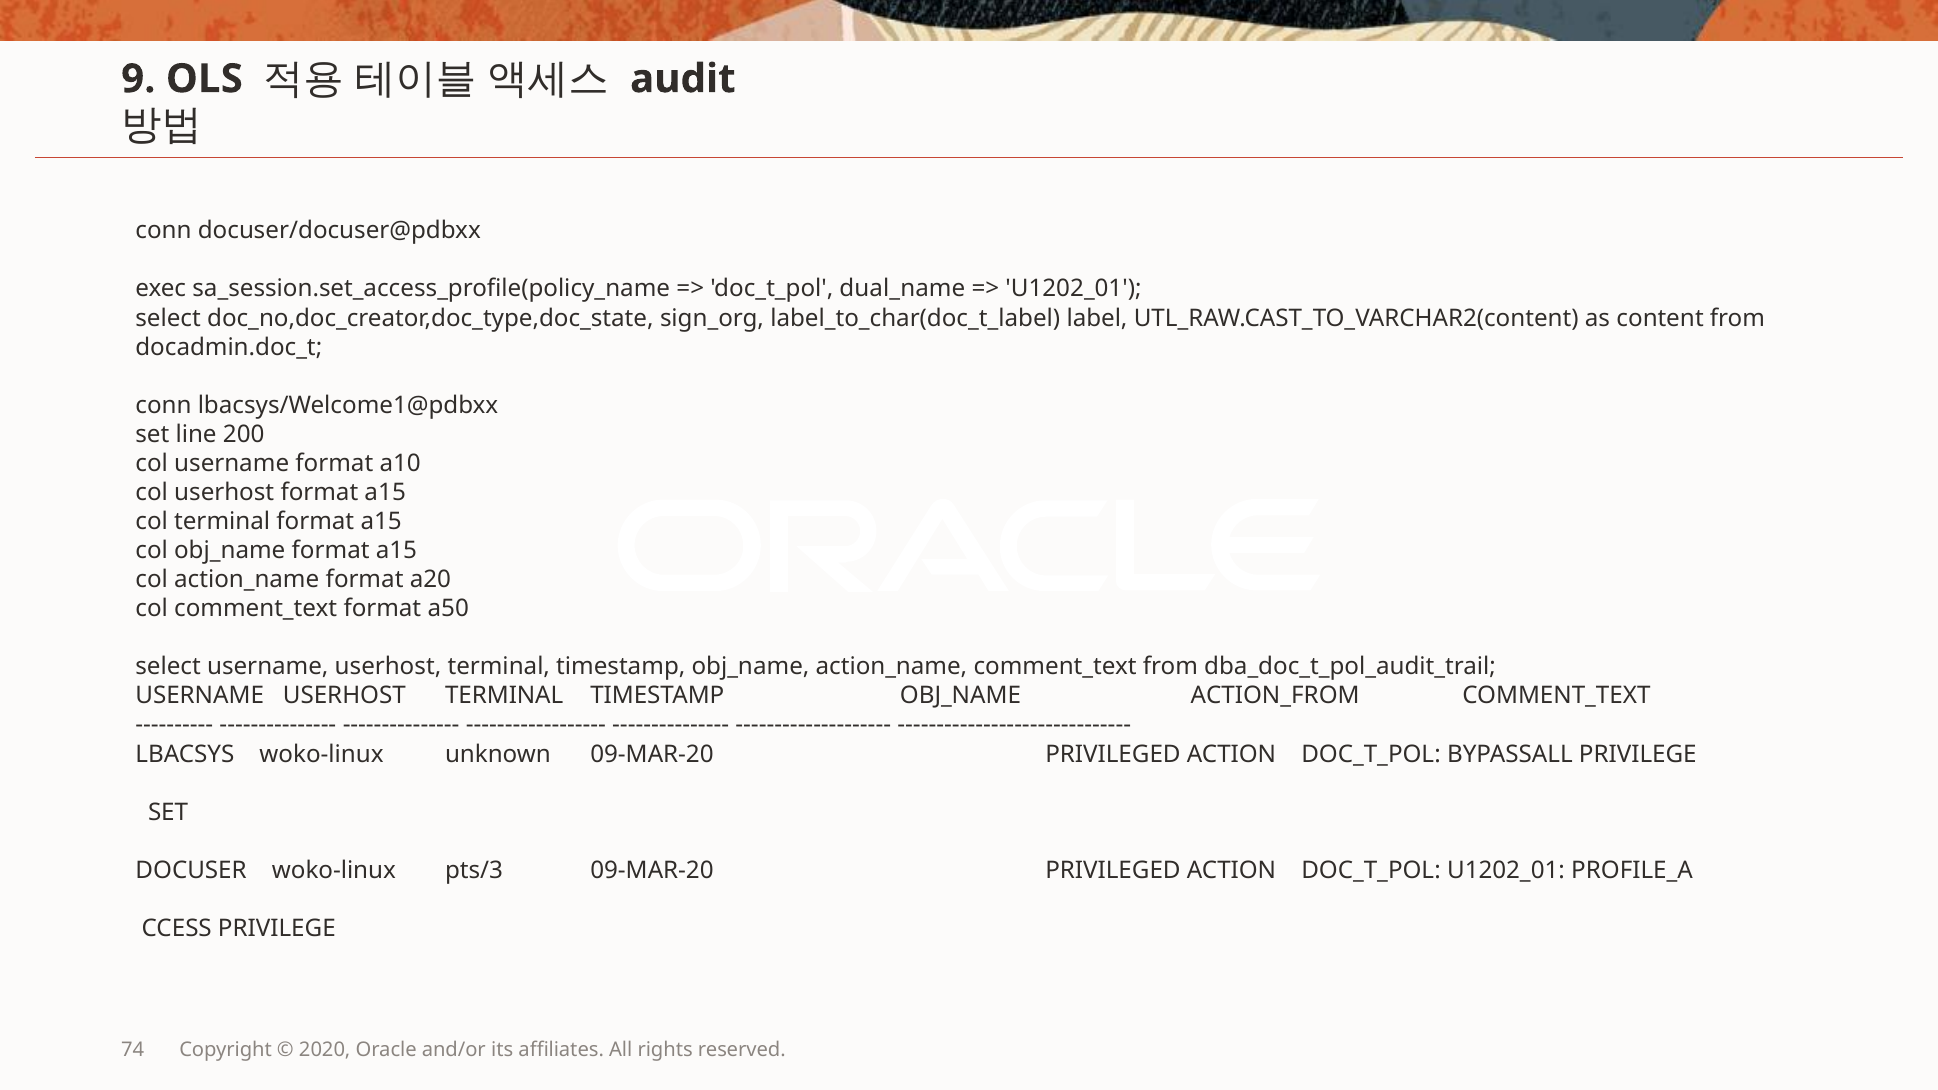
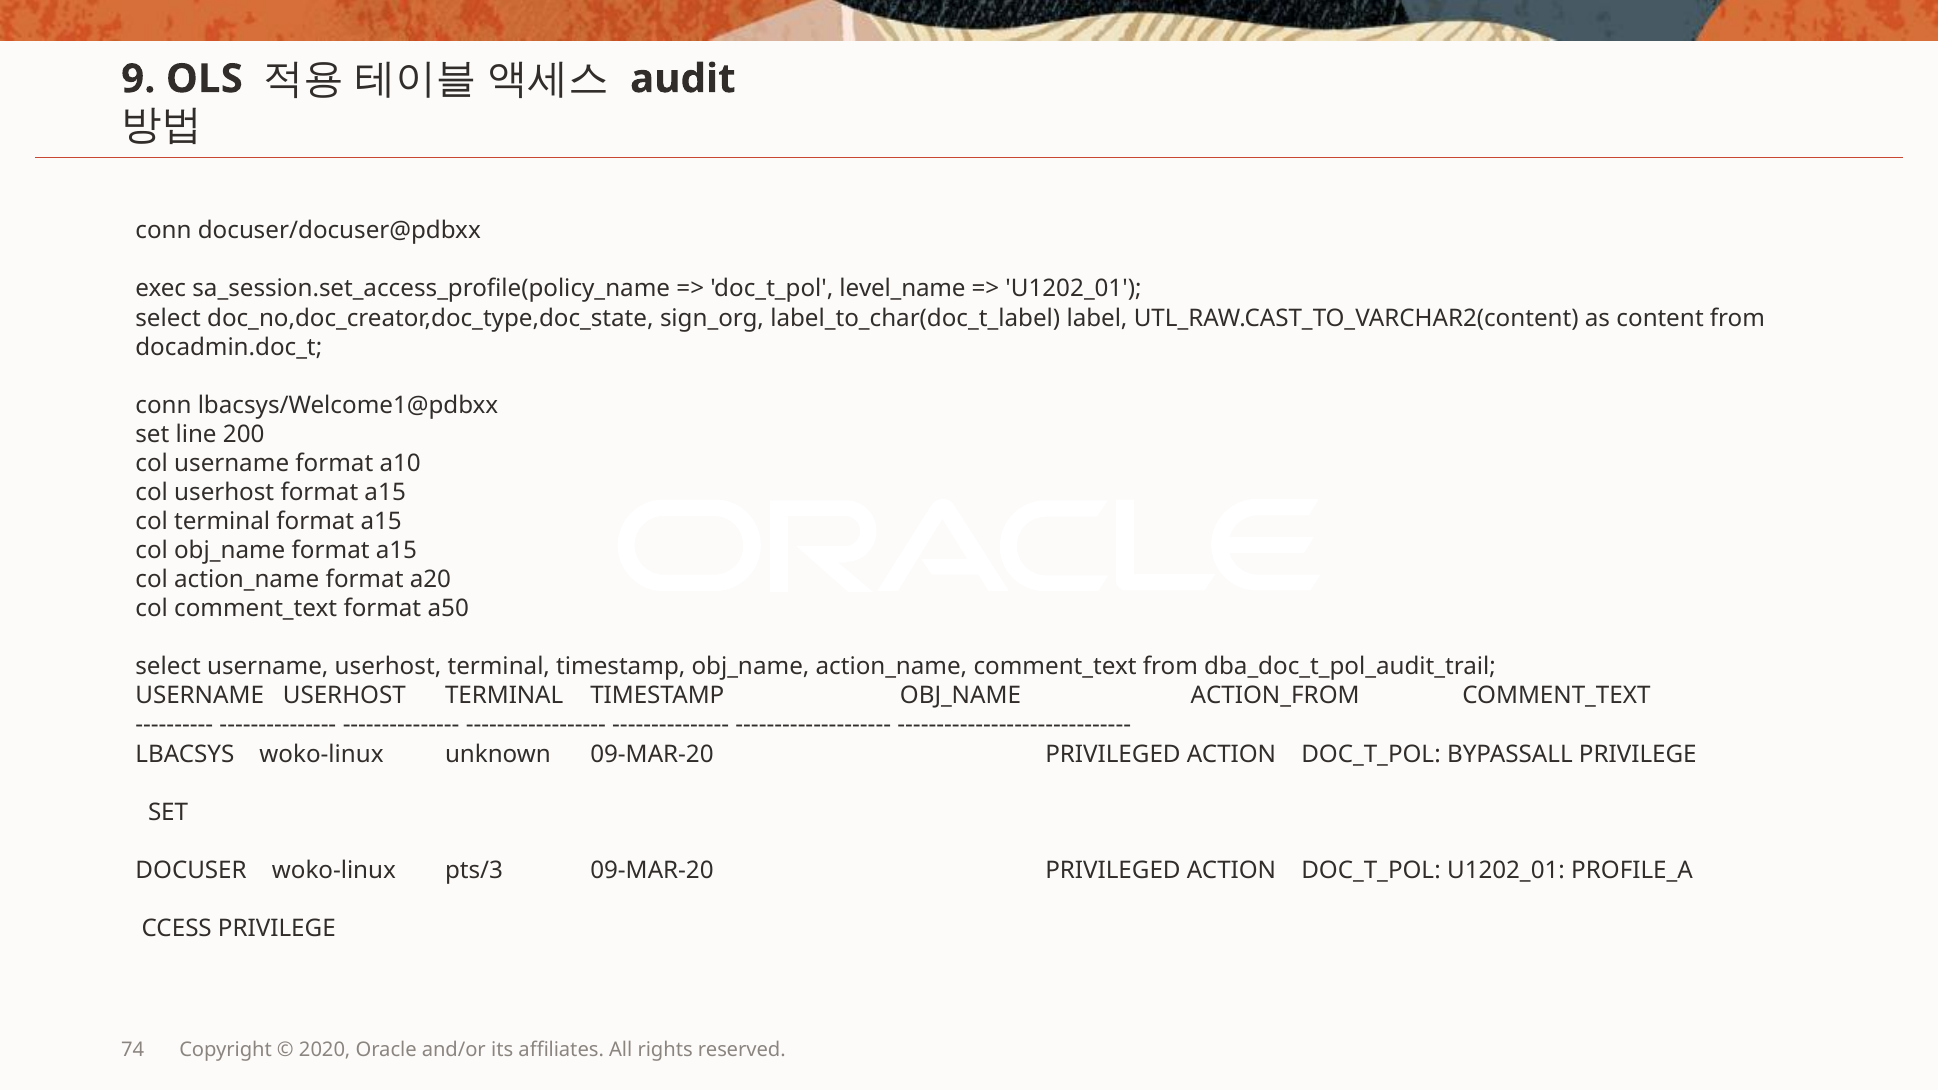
dual_name: dual_name -> level_name
